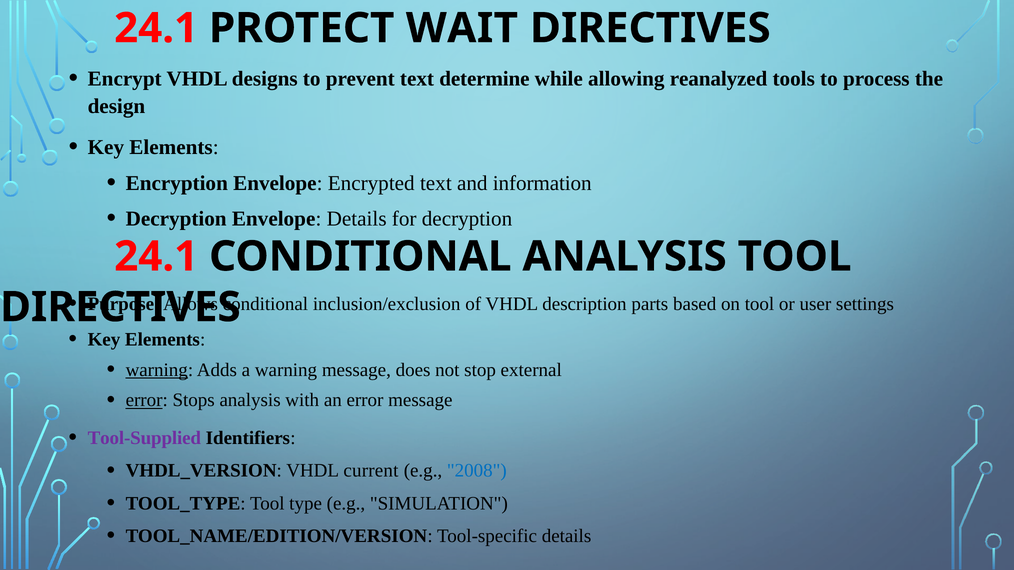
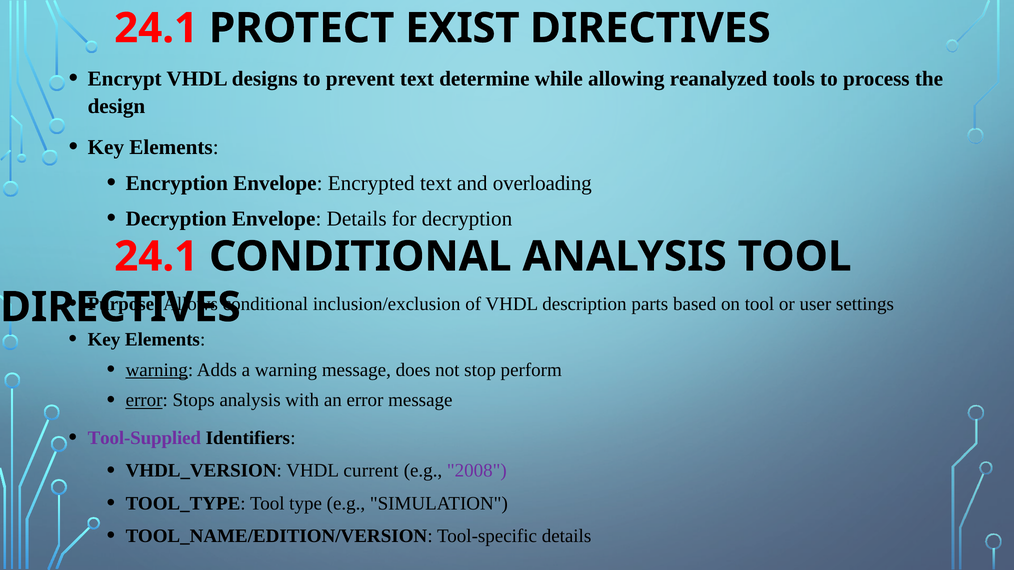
WAIT: WAIT -> EXIST
information: information -> overloading
external: external -> perform
2008 colour: blue -> purple
